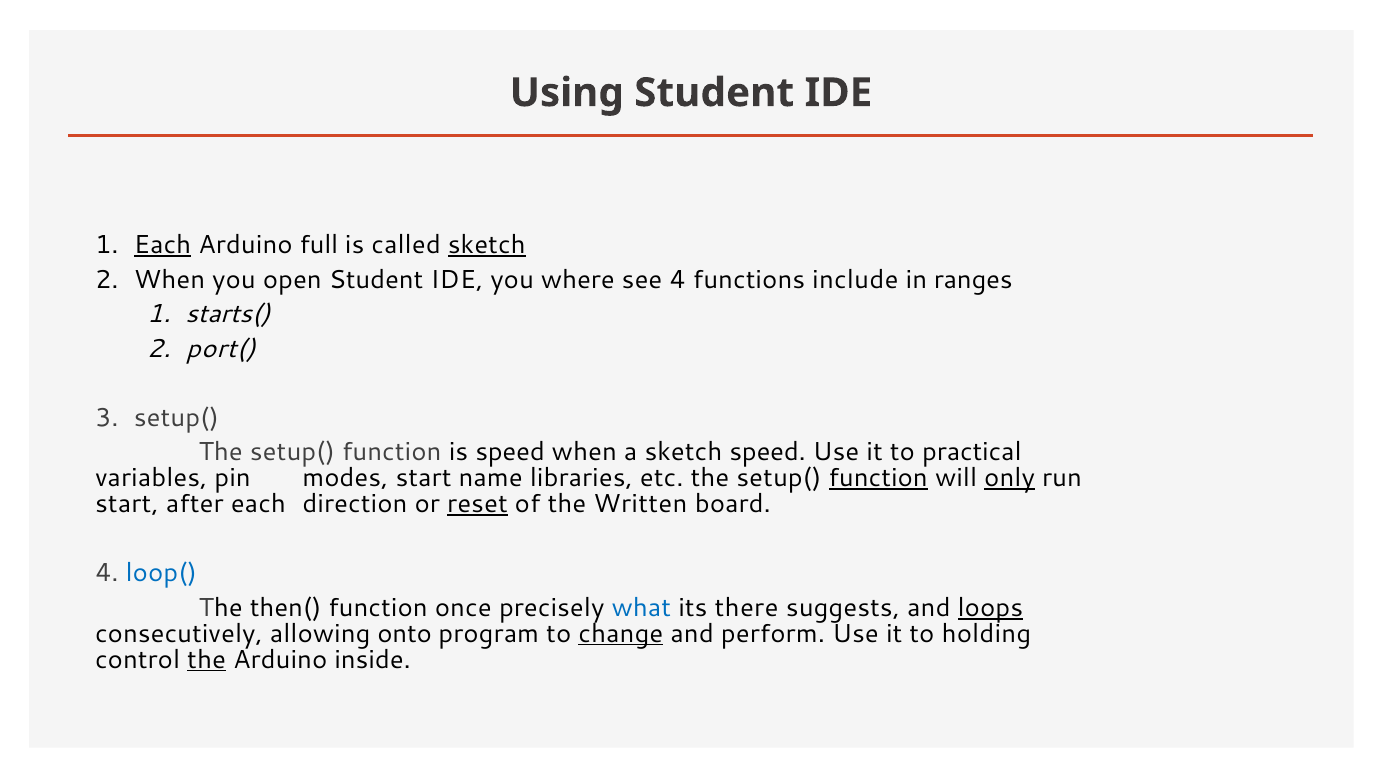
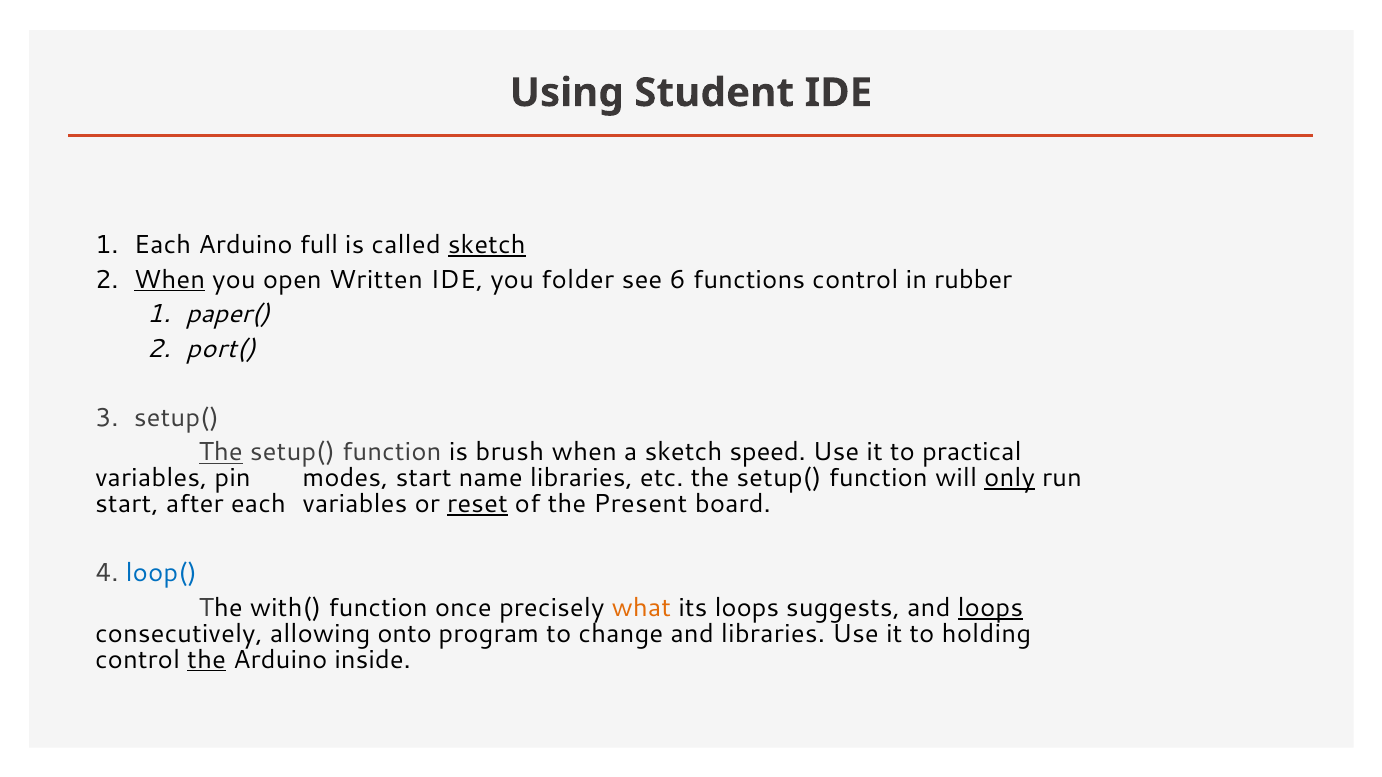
Each at (163, 245) underline: present -> none
When at (170, 280) underline: none -> present
open Student: Student -> Written
where: where -> folder
see 4: 4 -> 6
functions include: include -> control
ranges: ranges -> rubber
starts(: starts( -> paper(
The at (221, 452) underline: none -> present
is speed: speed -> brush
function at (878, 478) underline: present -> none
each direction: direction -> variables
Written: Written -> Present
then(: then( -> with(
what colour: blue -> orange
its there: there -> loops
change underline: present -> none
and perform: perform -> libraries
